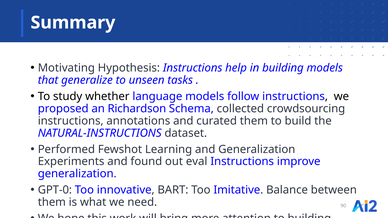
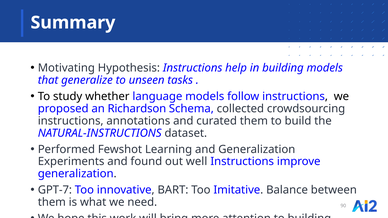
eval: eval -> well
GPT-0: GPT-0 -> GPT-7
